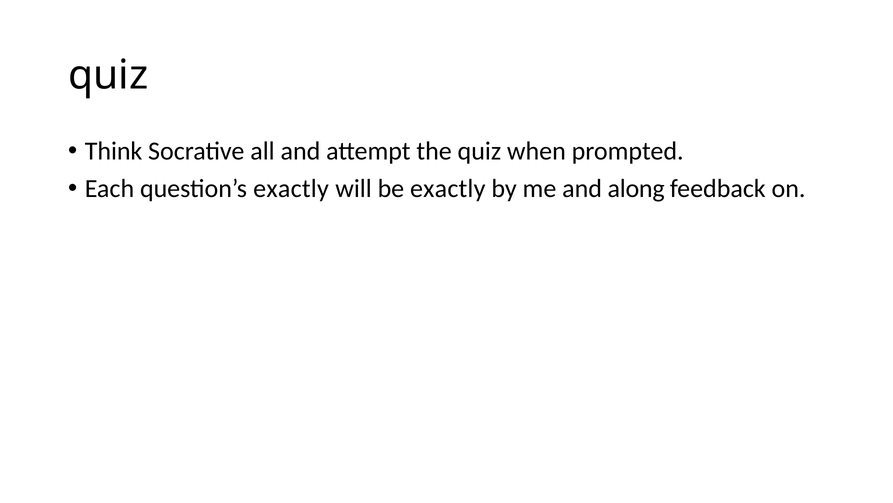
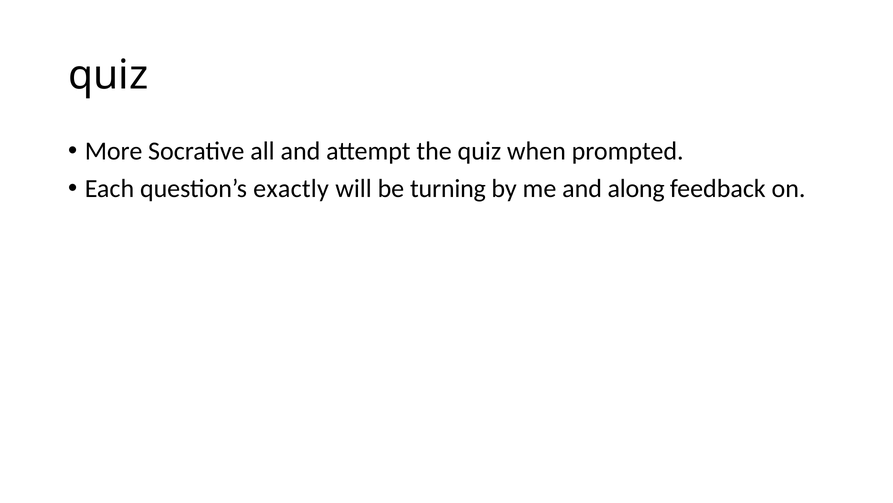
Think: Think -> More
be exactly: exactly -> turning
